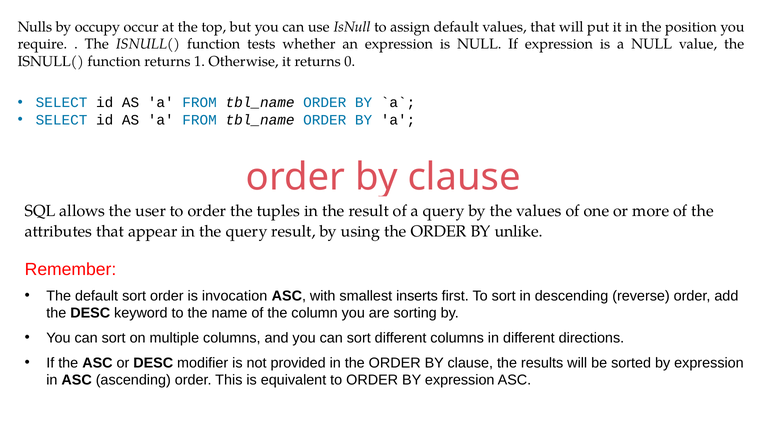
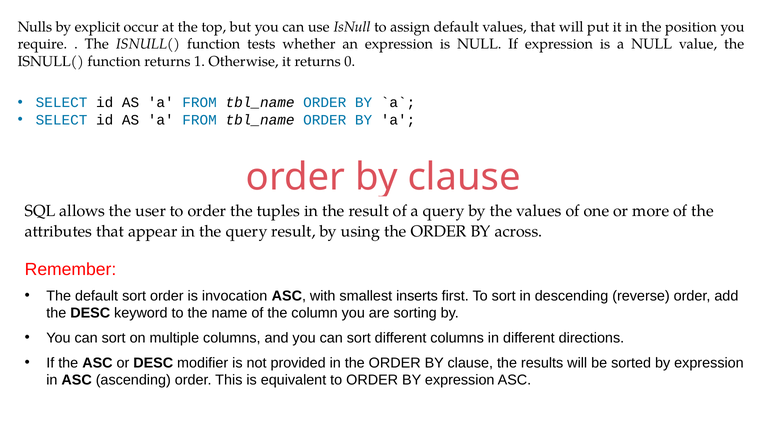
occupy: occupy -> explicit
unlike: unlike -> across
